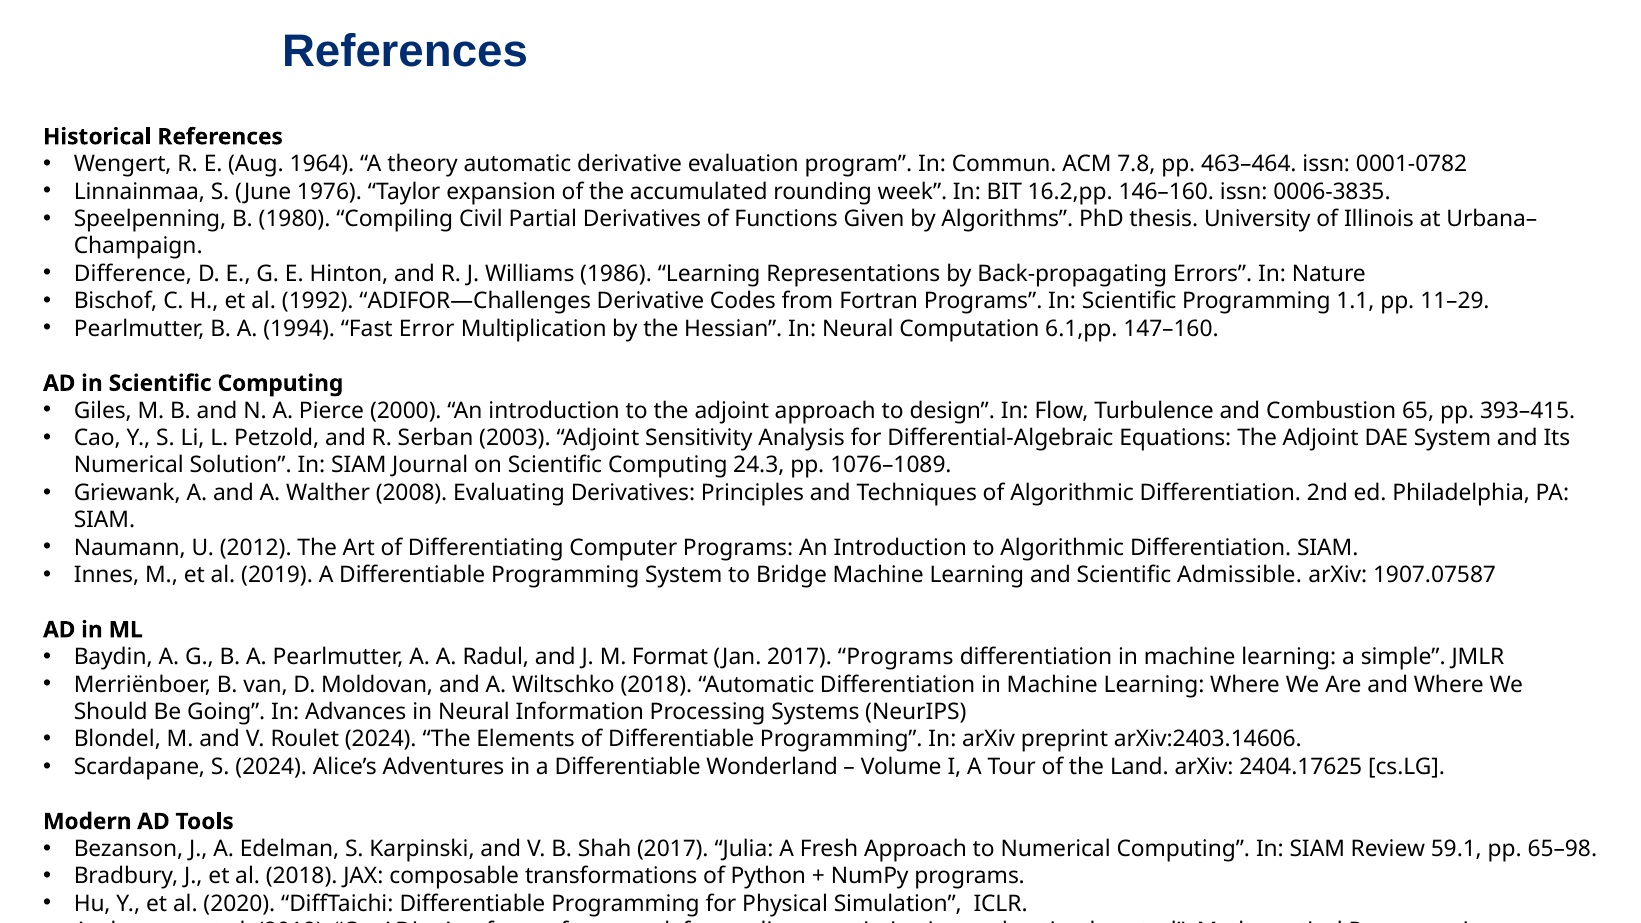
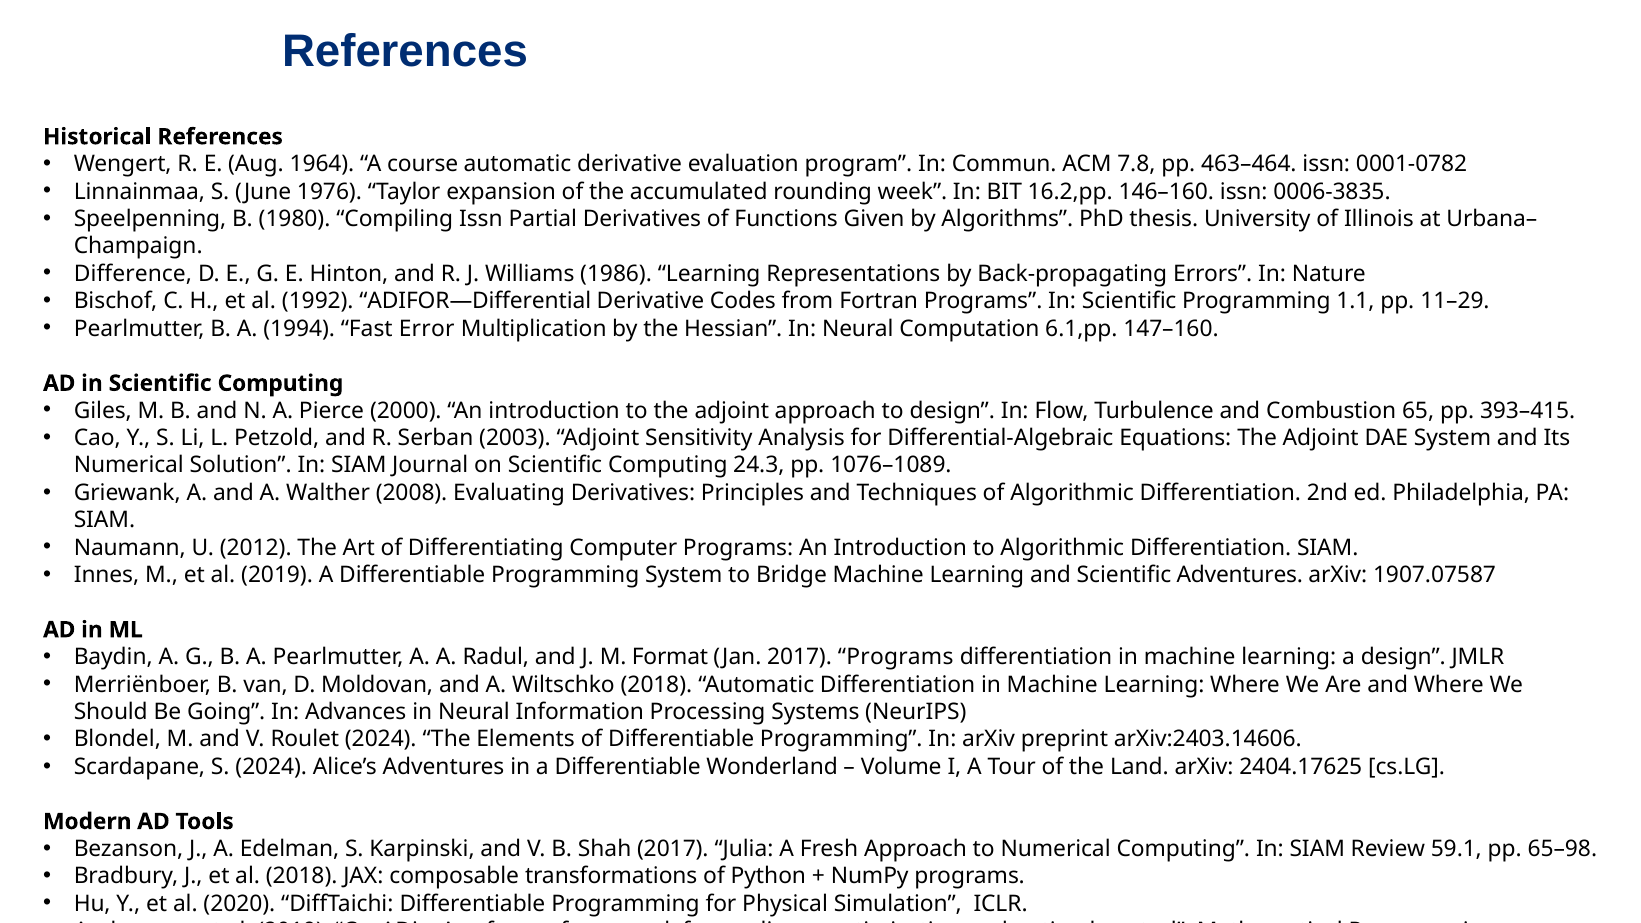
theory: theory -> course
Compiling Civil: Civil -> Issn
ADIFOR—Challenges: ADIFOR—Challenges -> ADIFOR—Differential
Scientific Admissible: Admissible -> Adventures
a simple: simple -> design
